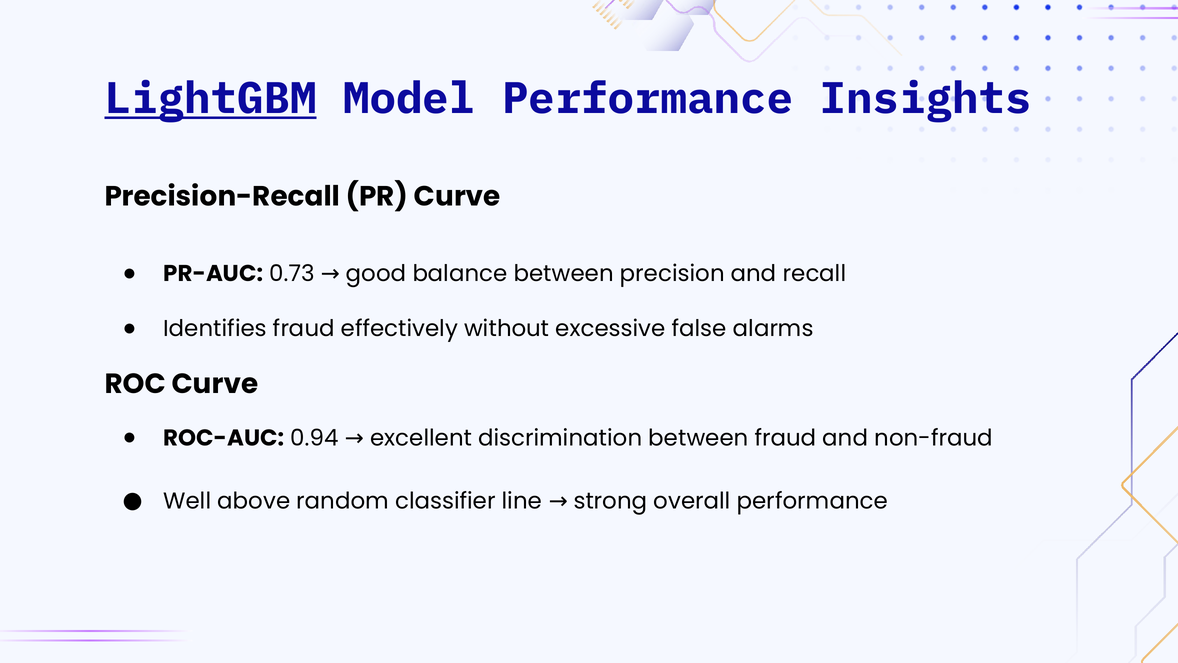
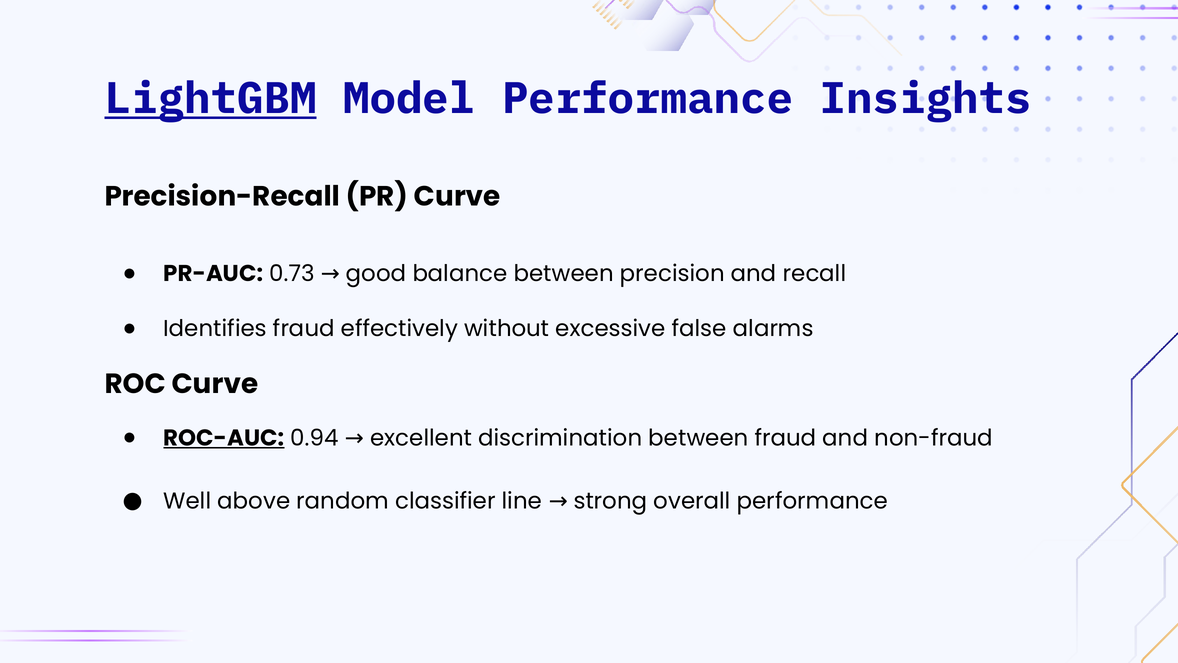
ROC-AUC underline: none -> present
